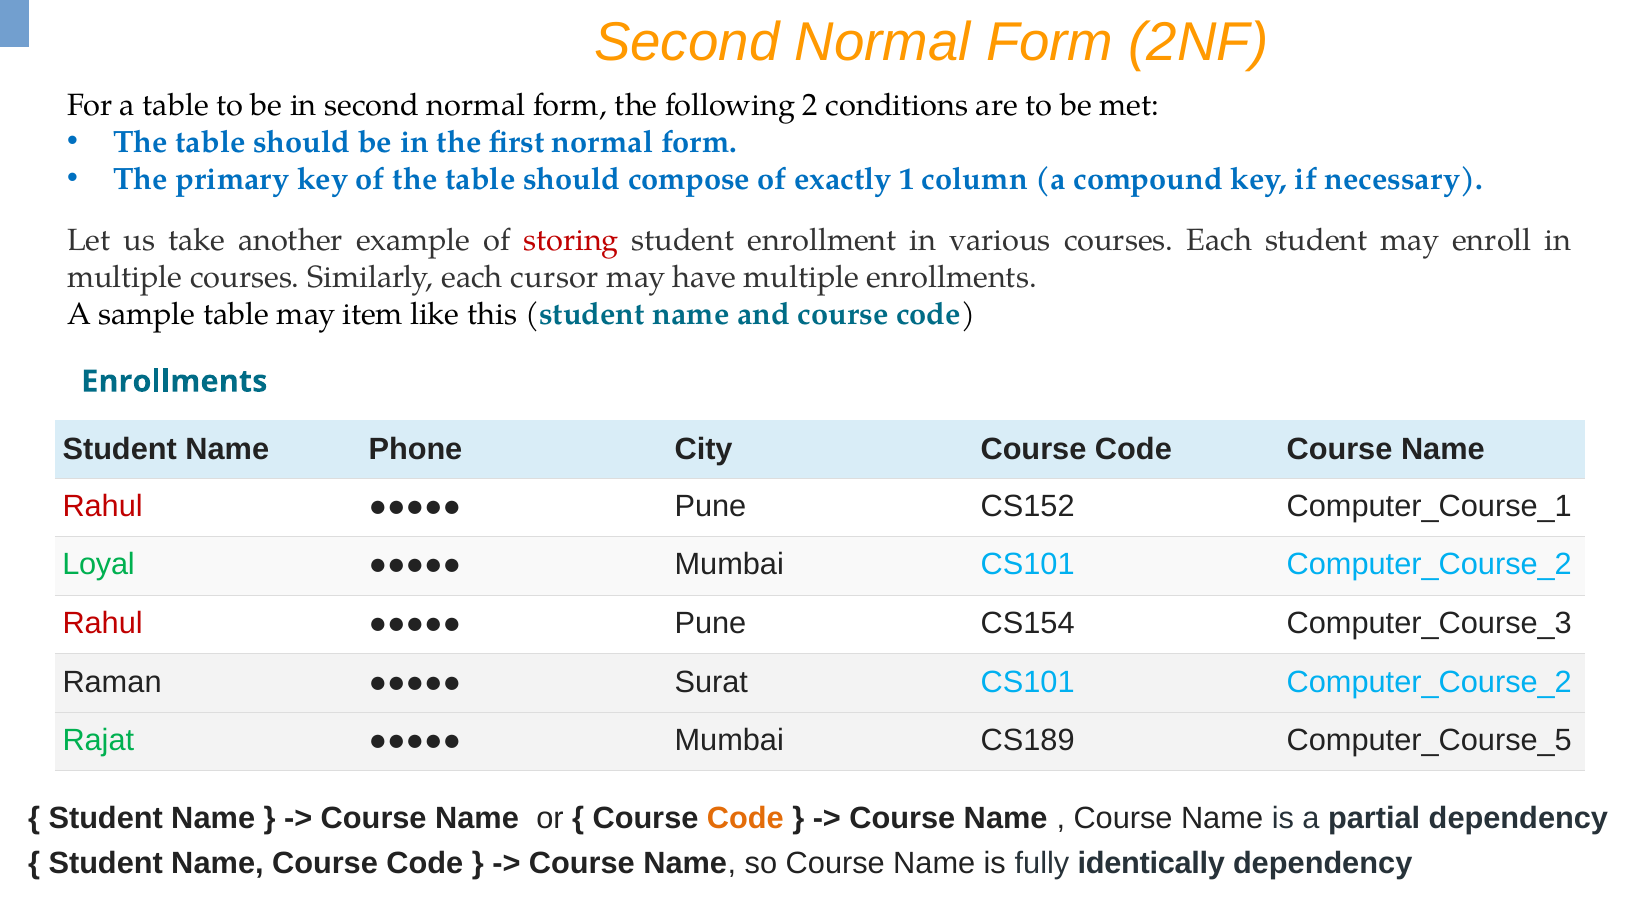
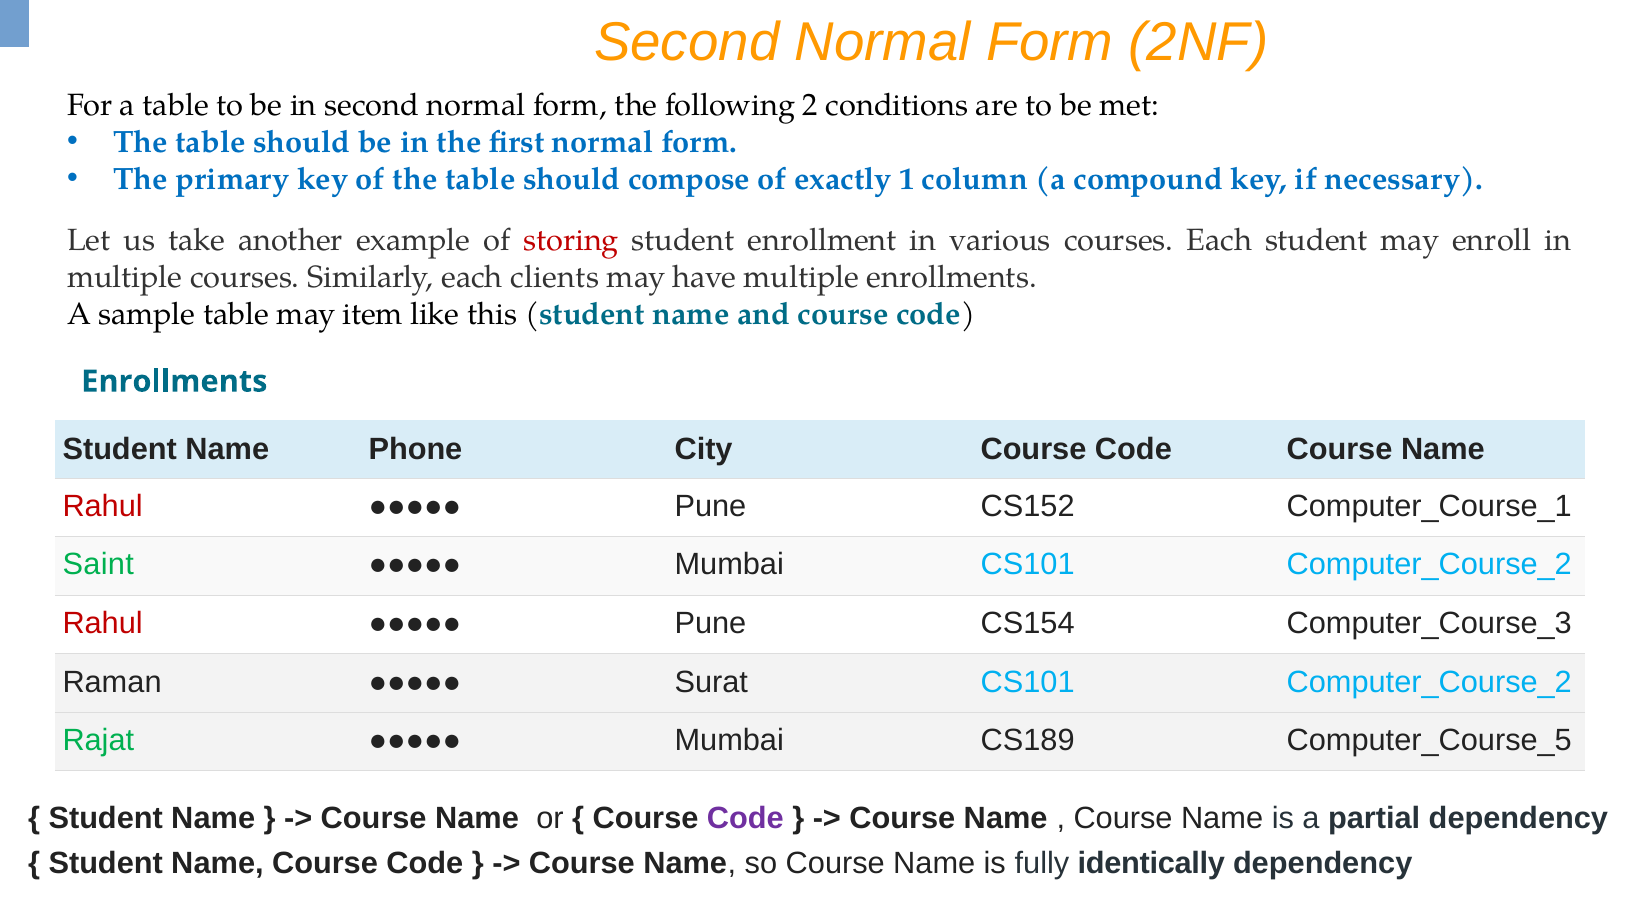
cursor: cursor -> clients
Loyal: Loyal -> Saint
Code at (745, 819) colour: orange -> purple
